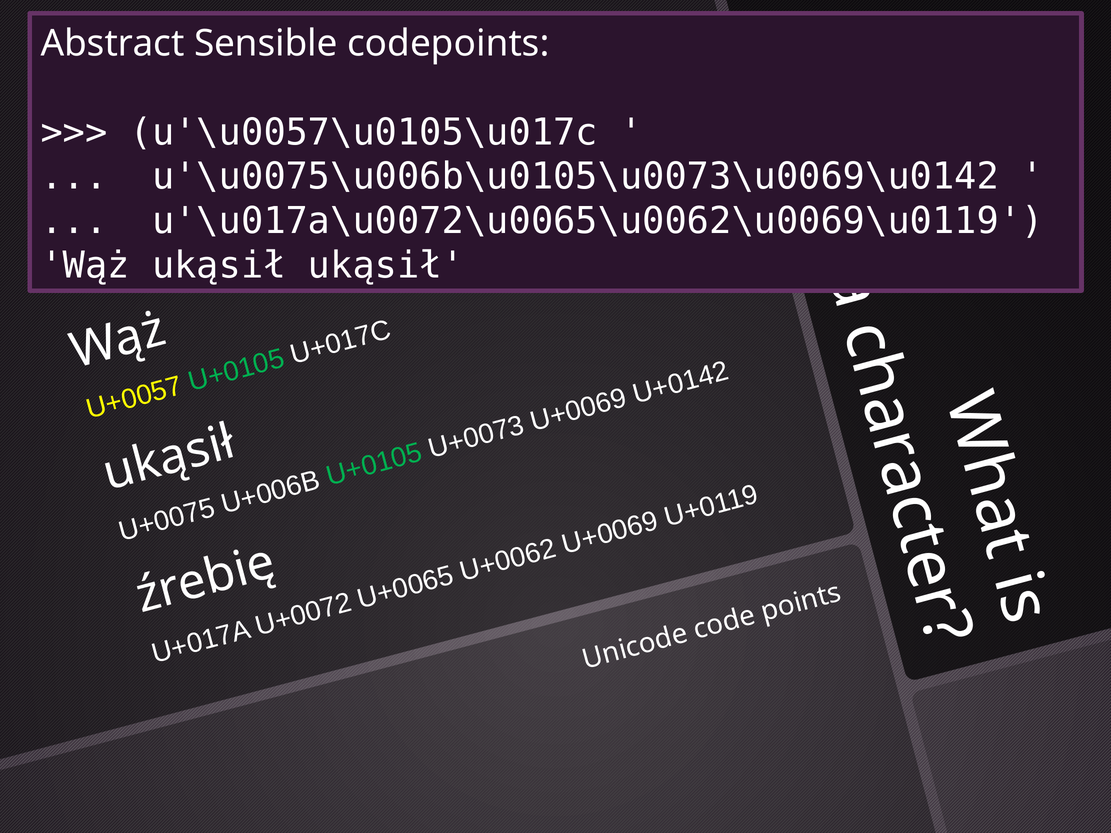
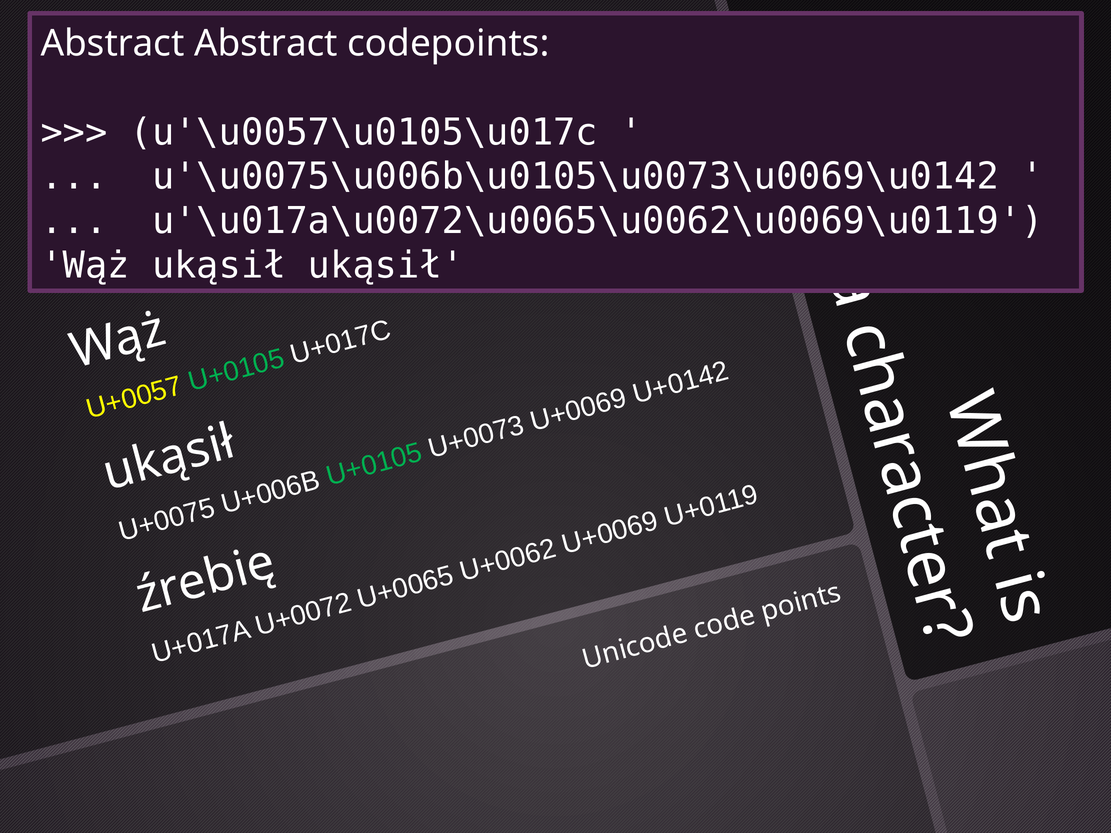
Abstract Sensible: Sensible -> Abstract
